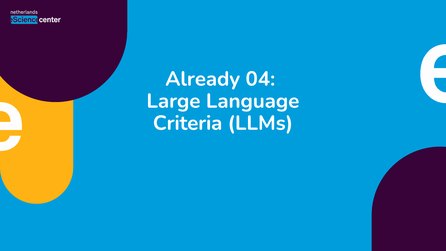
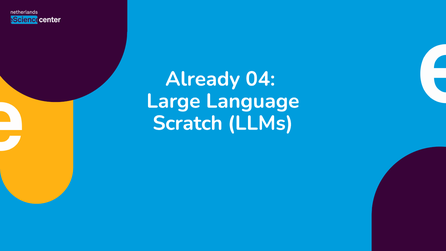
Criteria: Criteria -> Scratch
